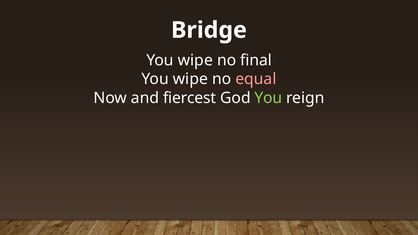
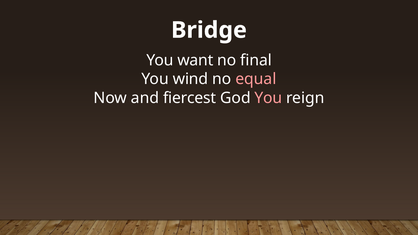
wipe at (195, 60): wipe -> want
wipe at (190, 79): wipe -> wind
You at (268, 98) colour: light green -> pink
